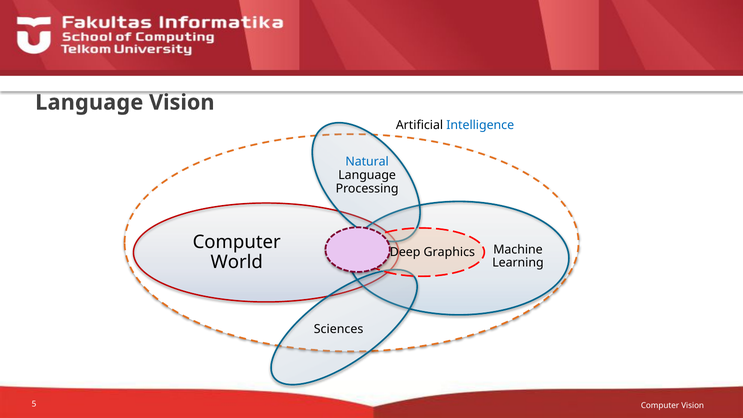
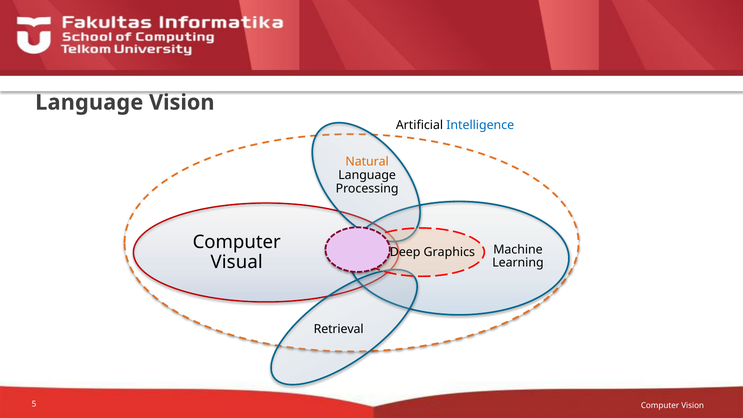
Natural colour: blue -> orange
World: World -> Visual
Sciences: Sciences -> Retrieval
